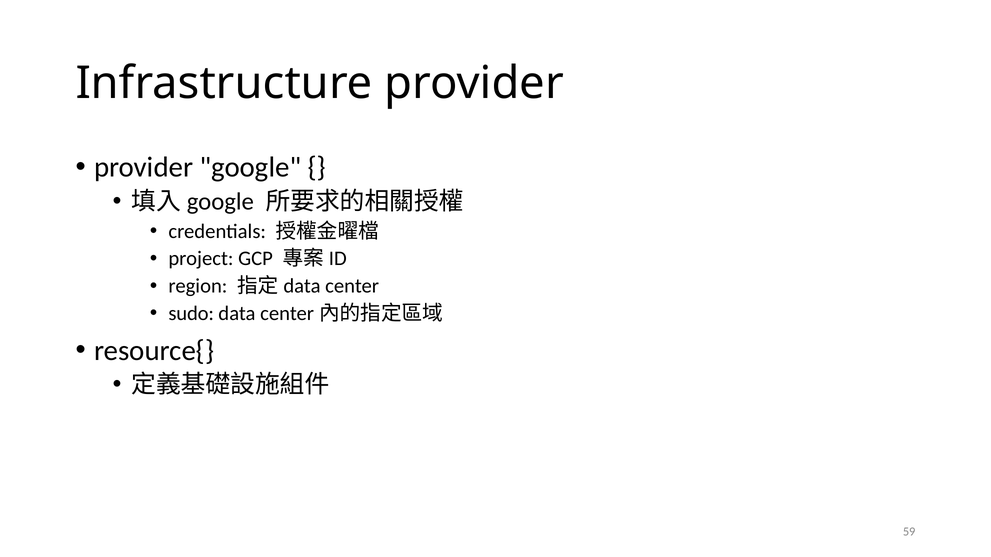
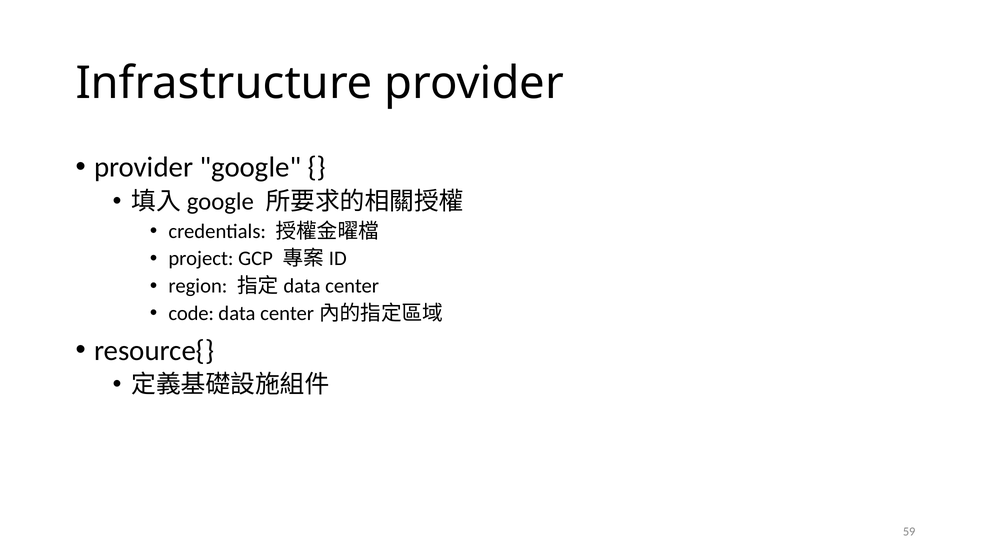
sudo: sudo -> code
